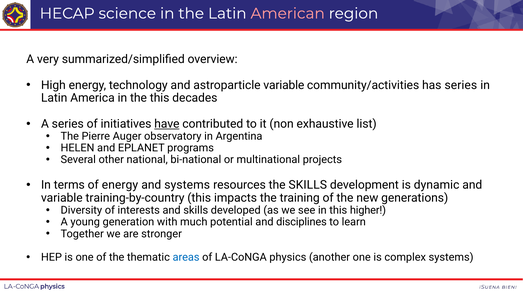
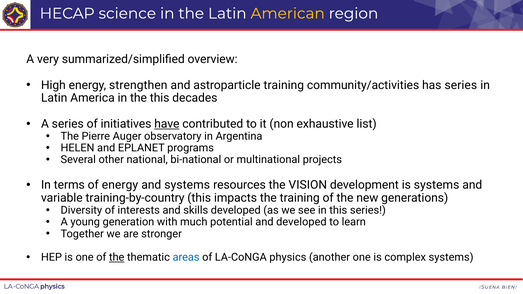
American colour: pink -> yellow
technology: technology -> strengthen
astroparticle variable: variable -> training
the SKILLS: SKILLS -> VISION
is dynamic: dynamic -> systems
this higher: higher -> series
and disciplines: disciplines -> developed
the at (117, 257) underline: none -> present
